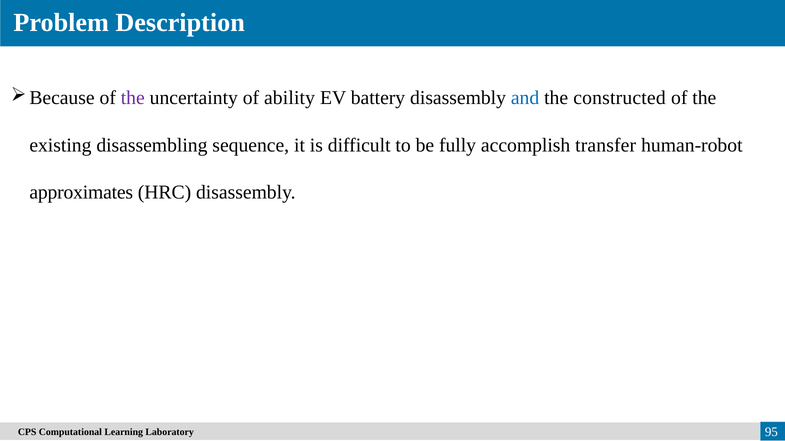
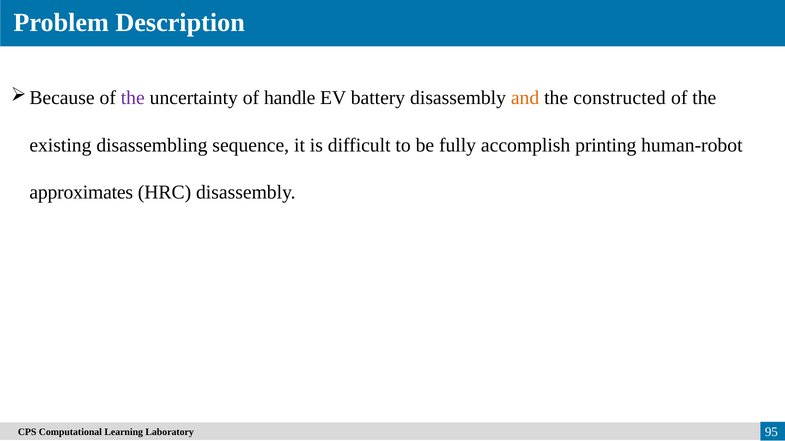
ability: ability -> handle
and colour: blue -> orange
transfer: transfer -> printing
